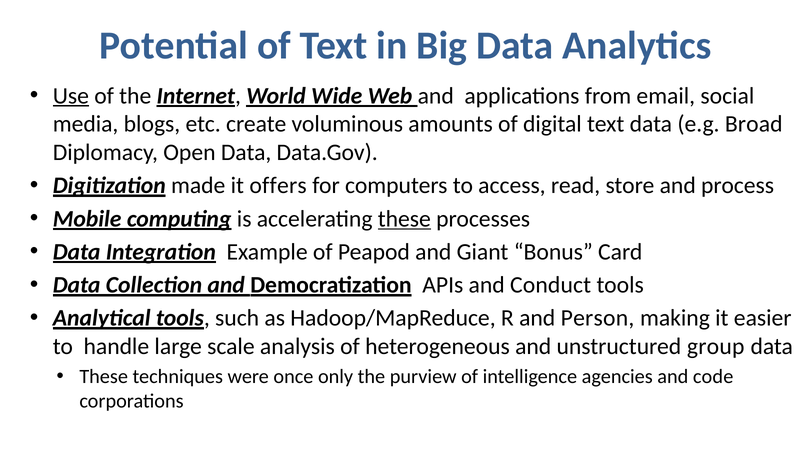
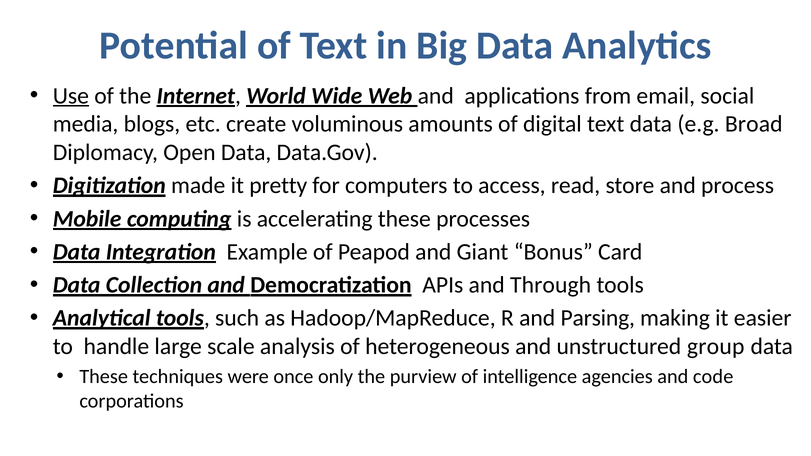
offers: offers -> pretty
these at (404, 219) underline: present -> none
Conduct: Conduct -> Through
Person: Person -> Parsing
